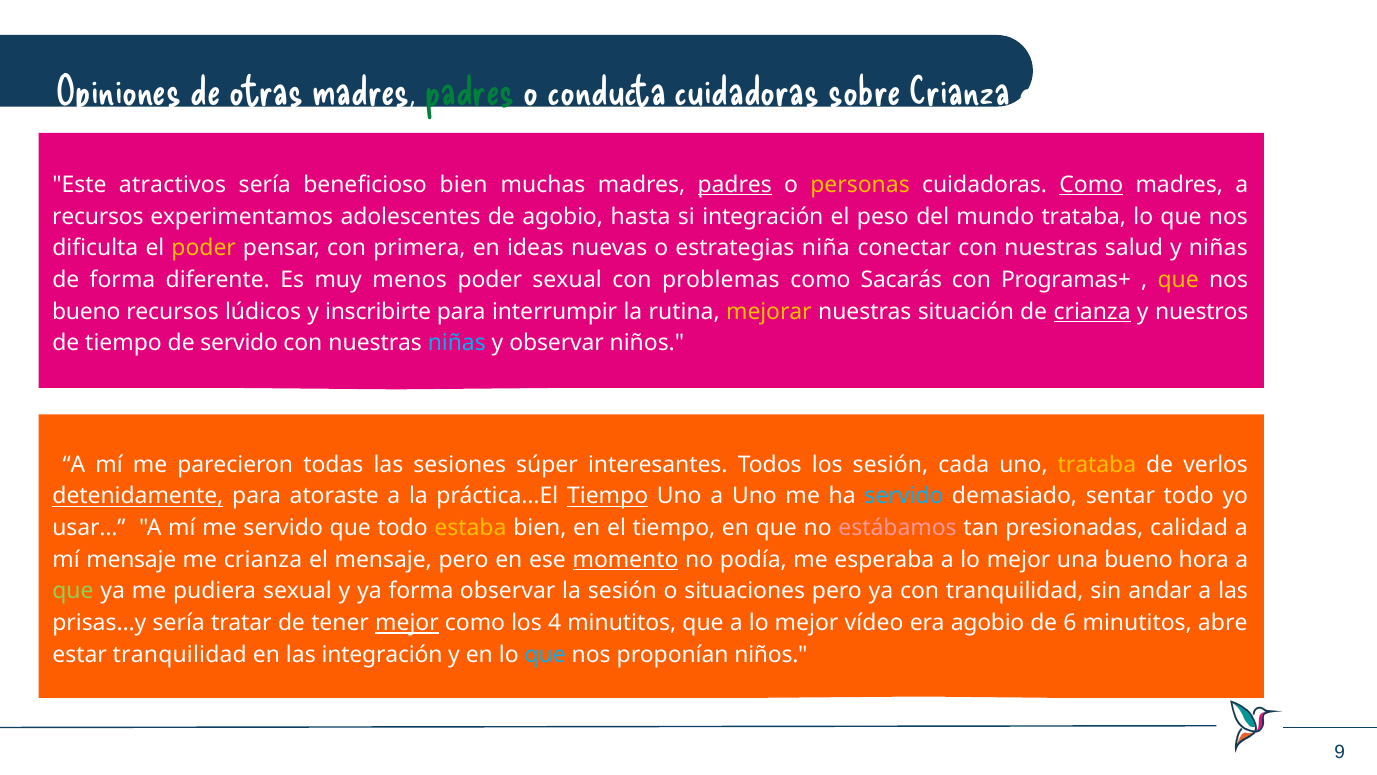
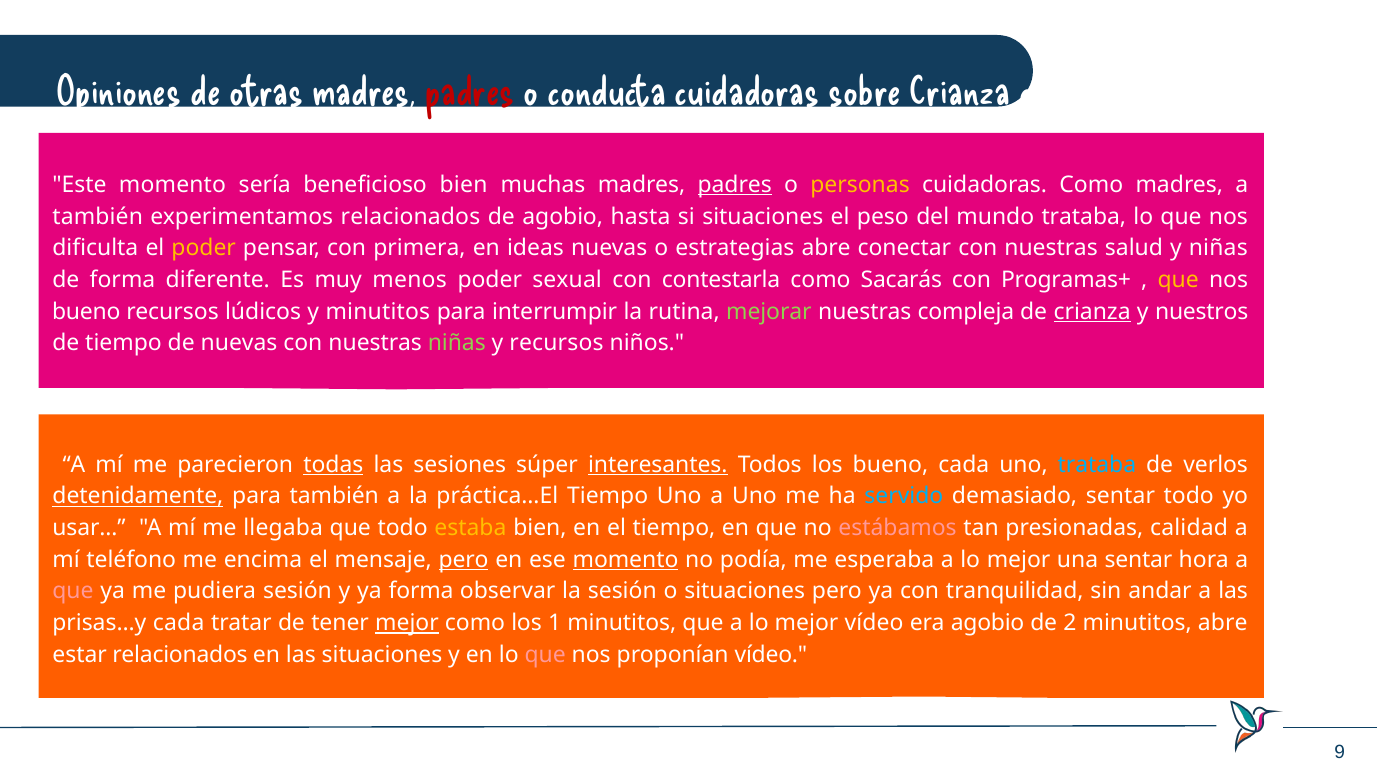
padres at (470, 92) colour: green -> red
Este atractivos: atractivos -> momento
Como at (1091, 185) underline: present -> none
recursos at (98, 216): recursos -> también
experimentamos adolescentes: adolescentes -> relacionados
si integración: integración -> situaciones
estrategias niña: niña -> abre
problemas: problemas -> contestarla
y inscribirte: inscribirte -> minutitos
mejorar colour: yellow -> light green
situación: situación -> compleja
de servido: servido -> nuevas
niñas at (457, 343) colour: light blue -> light green
y observar: observar -> recursos
todas underline: none -> present
interesantes underline: none -> present
los sesión: sesión -> bueno
trataba at (1097, 464) colour: yellow -> light blue
para atoraste: atoraste -> también
Tiempo at (608, 496) underline: present -> none
me servido: servido -> llegaba
mí mensaje: mensaje -> teléfono
me crianza: crianza -> encima
pero at (464, 559) underline: none -> present
una bueno: bueno -> sentar
que at (73, 591) colour: light green -> pink
pudiera sexual: sexual -> sesión
prisas…y sería: sería -> cada
4: 4 -> 1
6: 6 -> 2
estar tranquilidad: tranquilidad -> relacionados
las integración: integración -> situaciones
que at (545, 654) colour: light blue -> pink
proponían niños: niños -> vídeo
